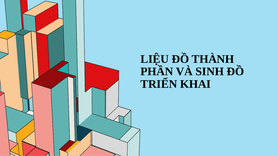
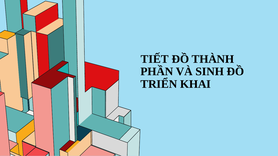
LIỆU: LIỆU -> TIẾT
